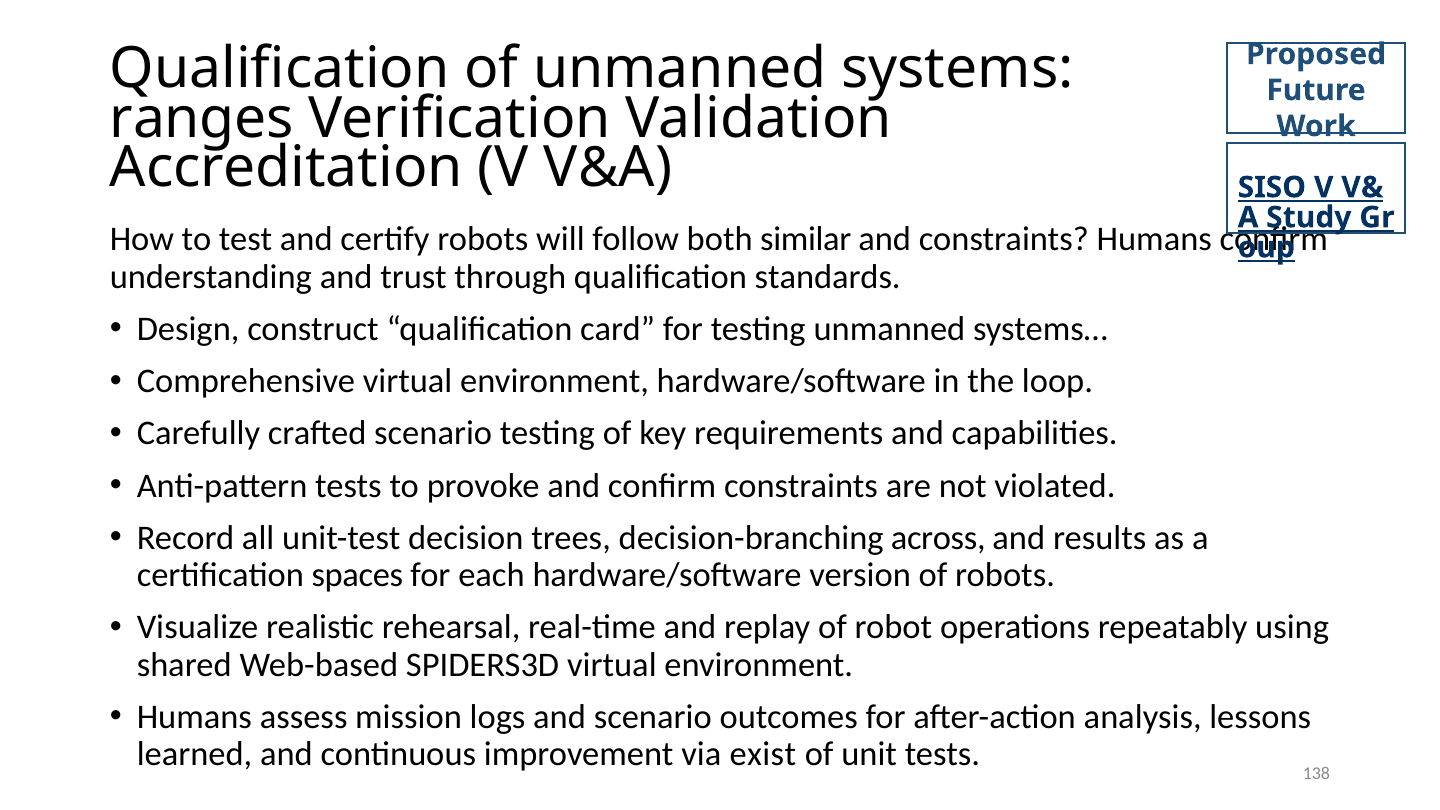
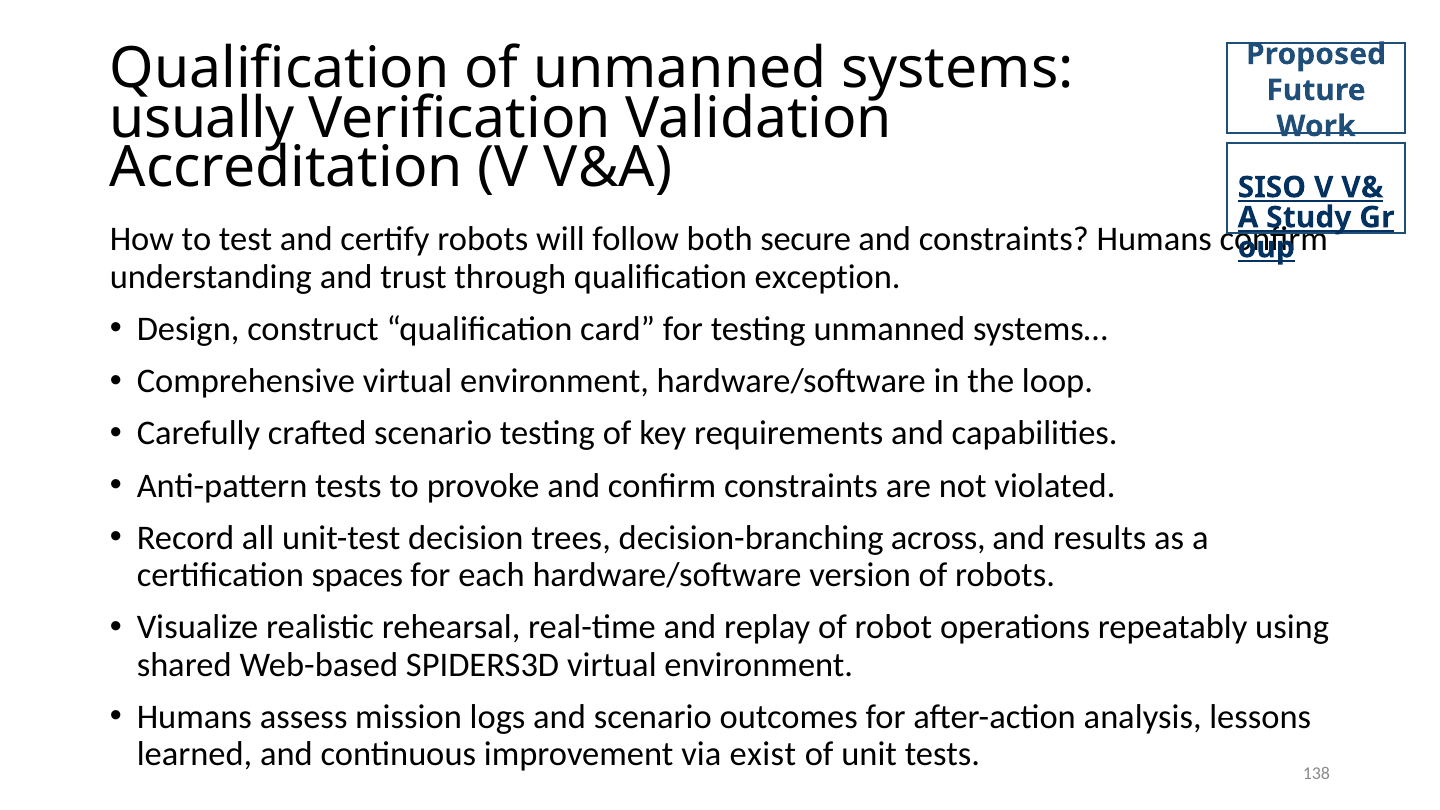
ranges: ranges -> usually
similar: similar -> secure
standards: standards -> exception
